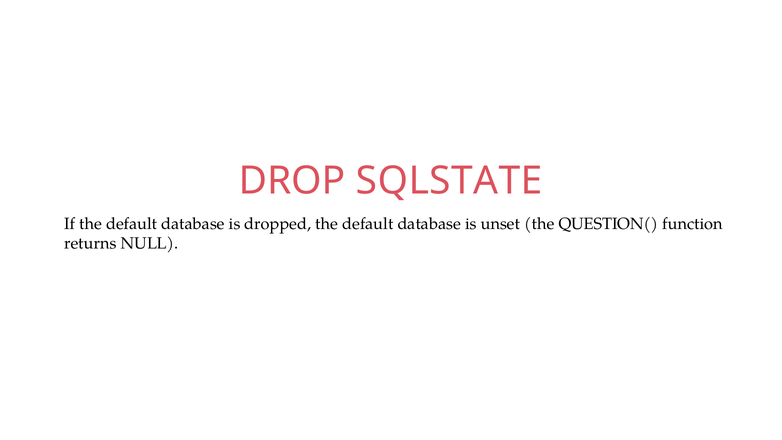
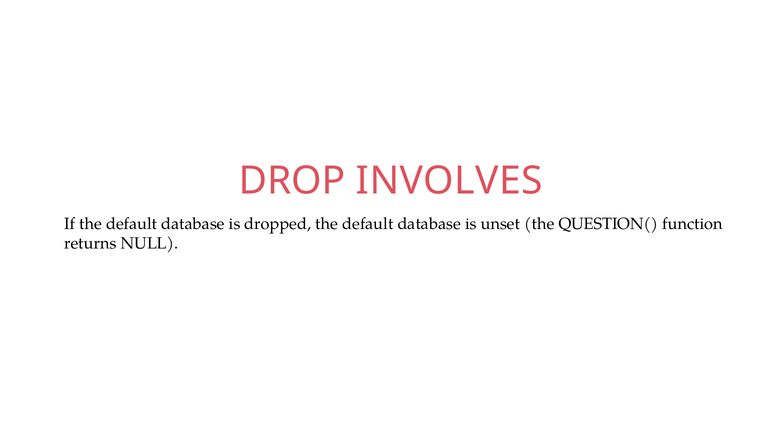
SQLSTATE: SQLSTATE -> INVOLVES
